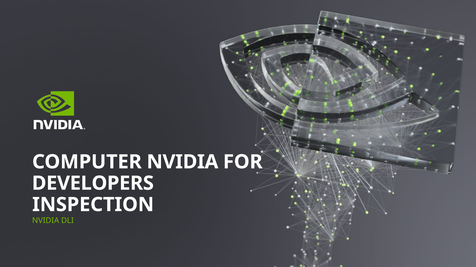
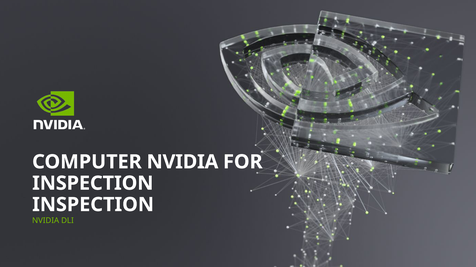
DEVELOPERS at (93, 184): DEVELOPERS -> INSPECTION
